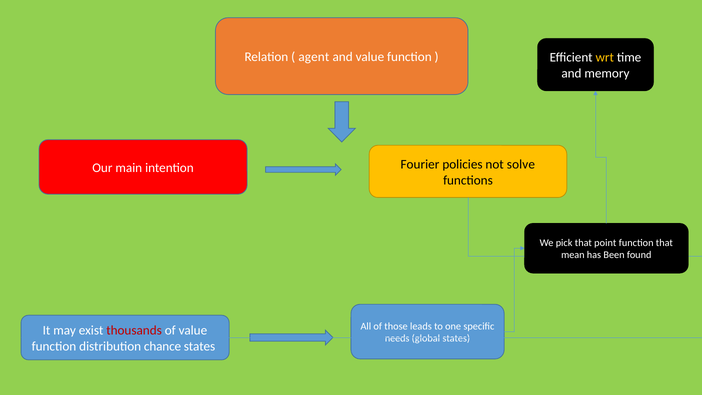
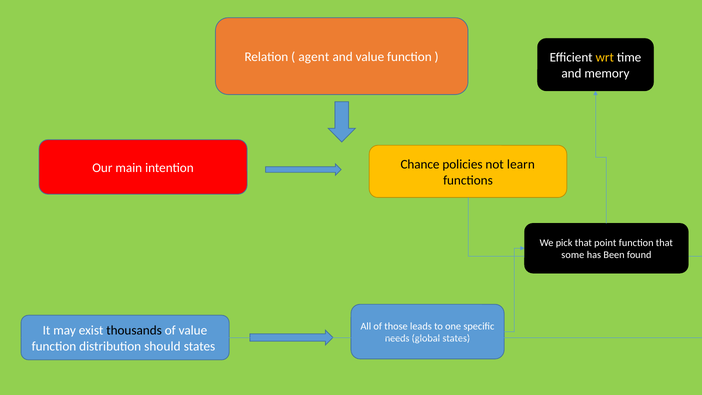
Fourier: Fourier -> Chance
solve: solve -> learn
mean: mean -> some
thousands colour: red -> black
chance: chance -> should
